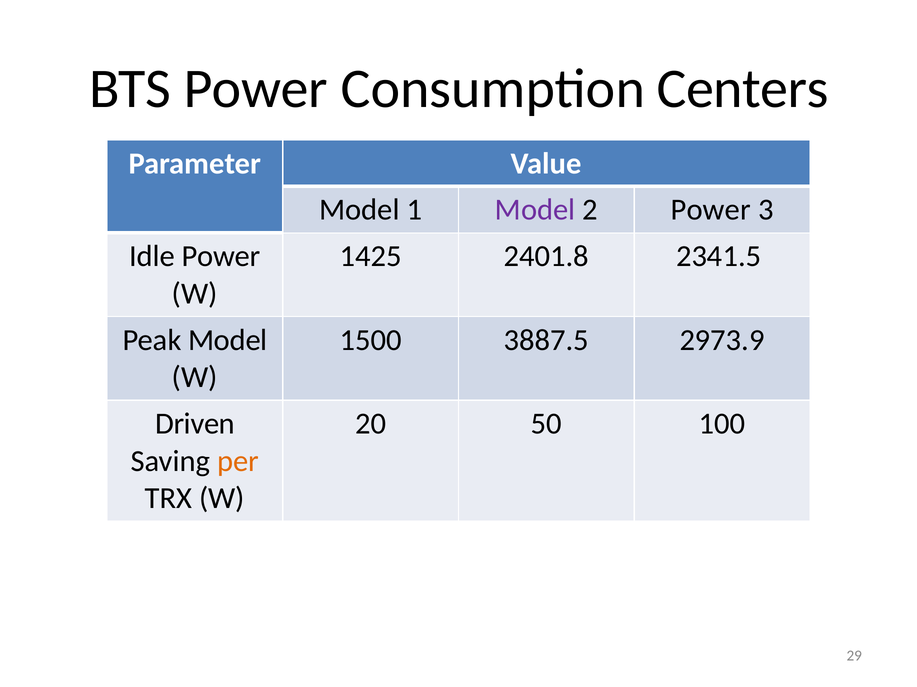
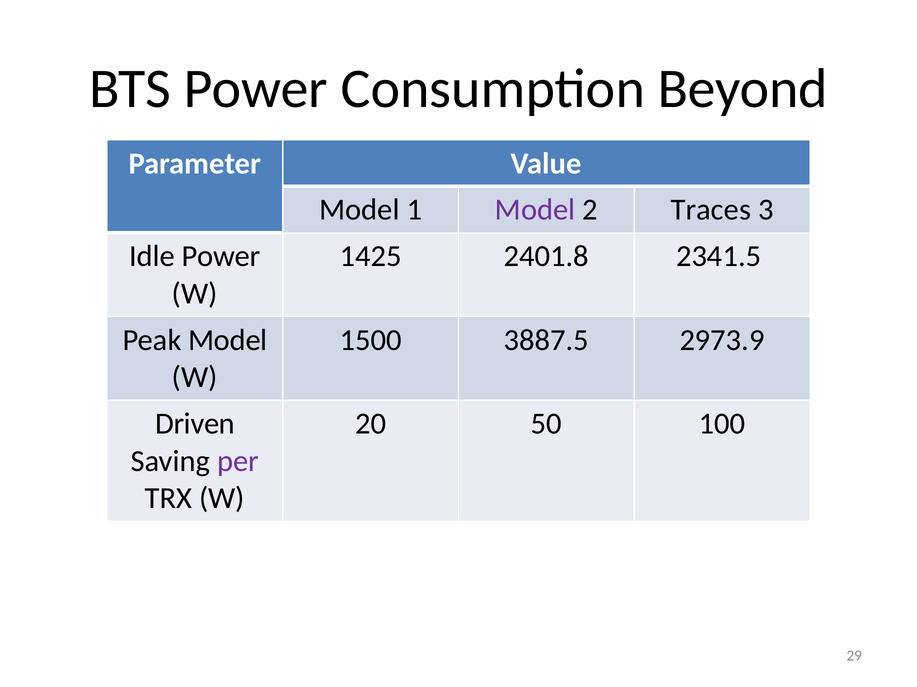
Centers: Centers -> Beyond
2 Power: Power -> Traces
per colour: orange -> purple
